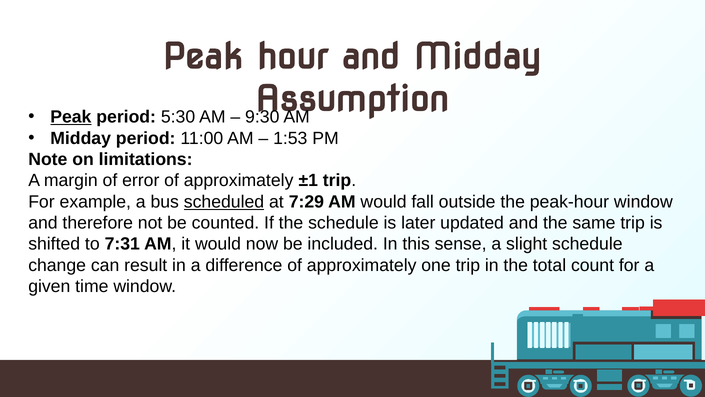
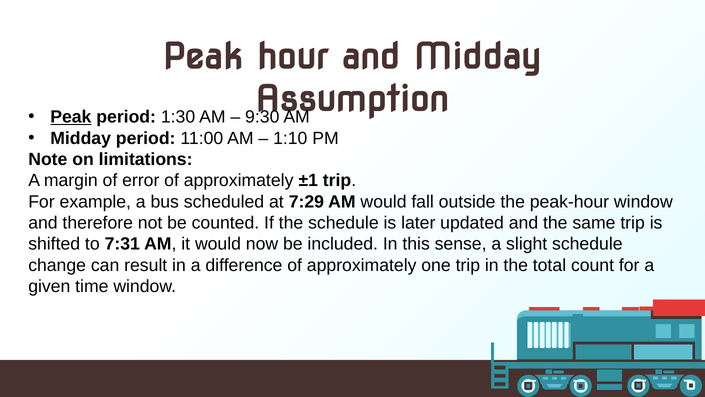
5:30: 5:30 -> 1:30
1:53: 1:53 -> 1:10
scheduled underline: present -> none
